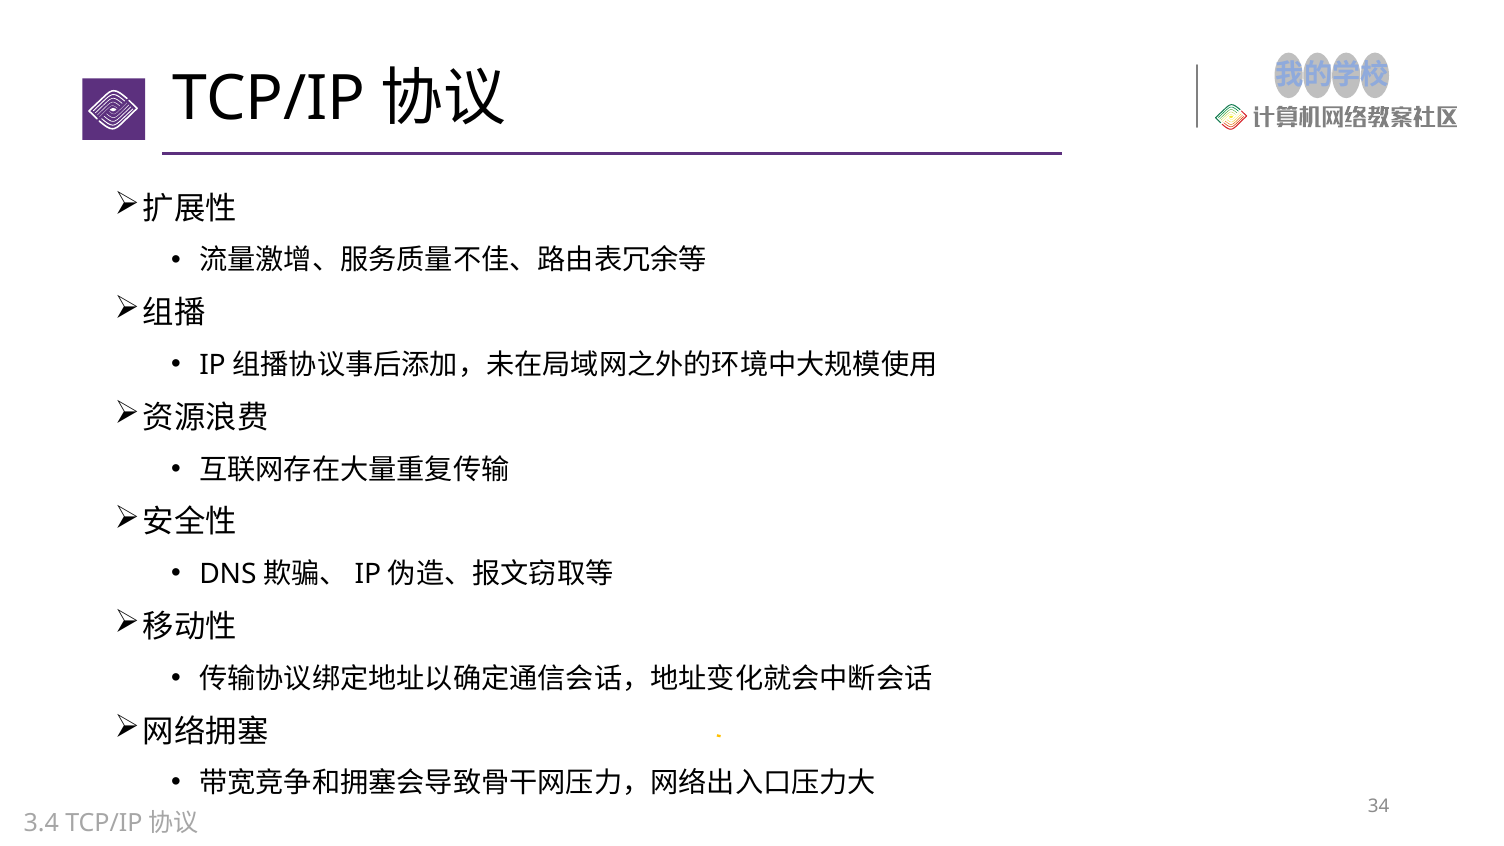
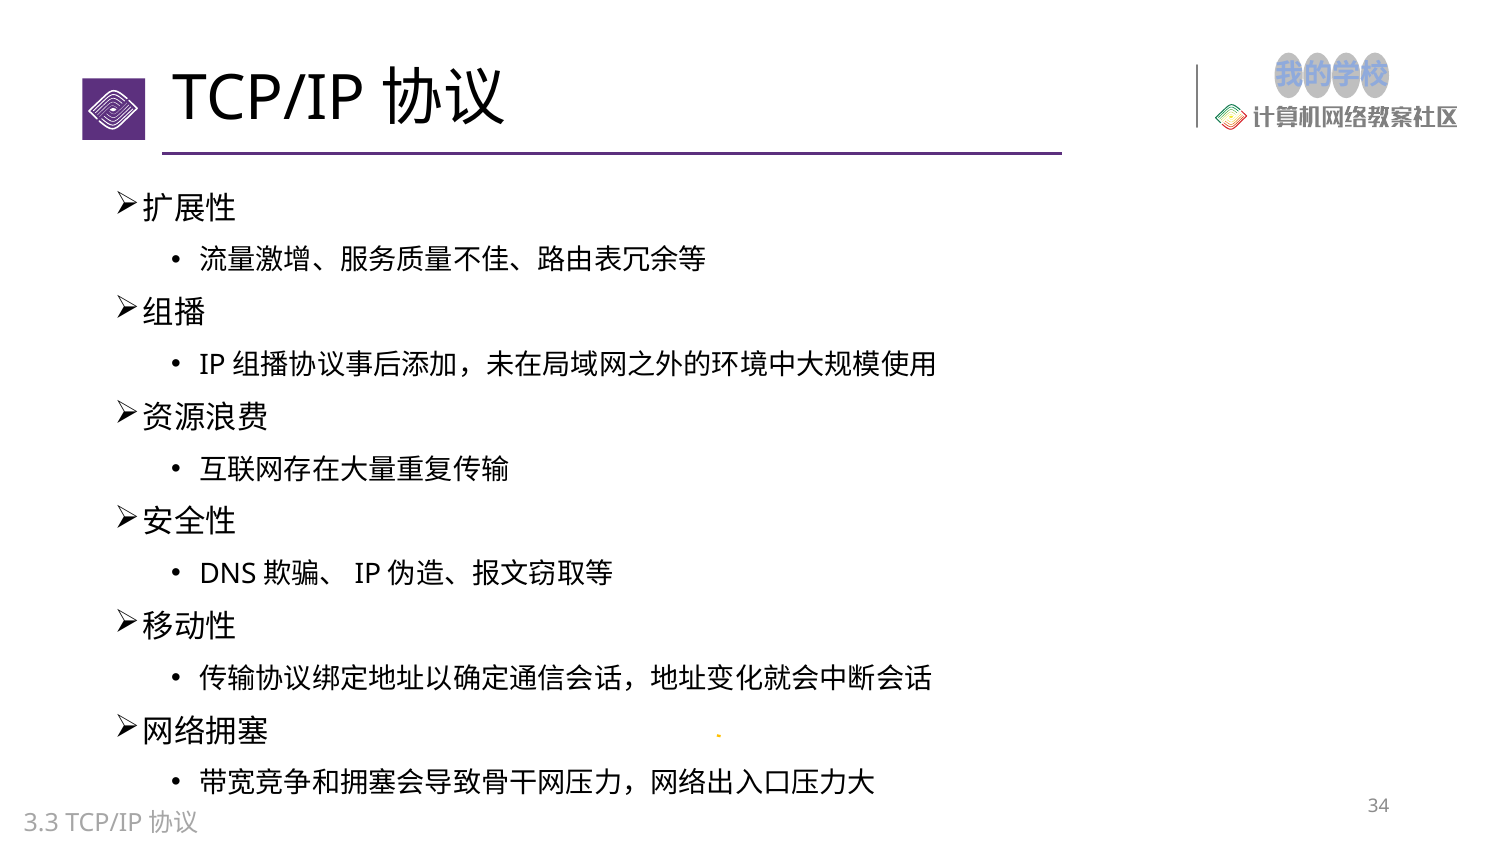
3.4: 3.4 -> 3.3
